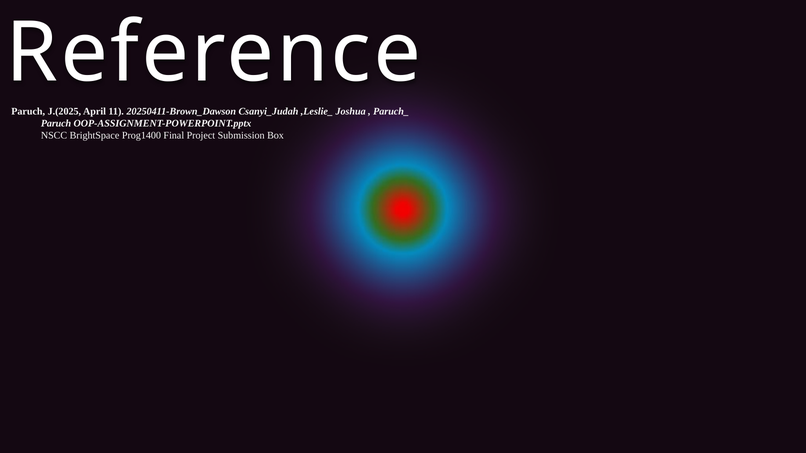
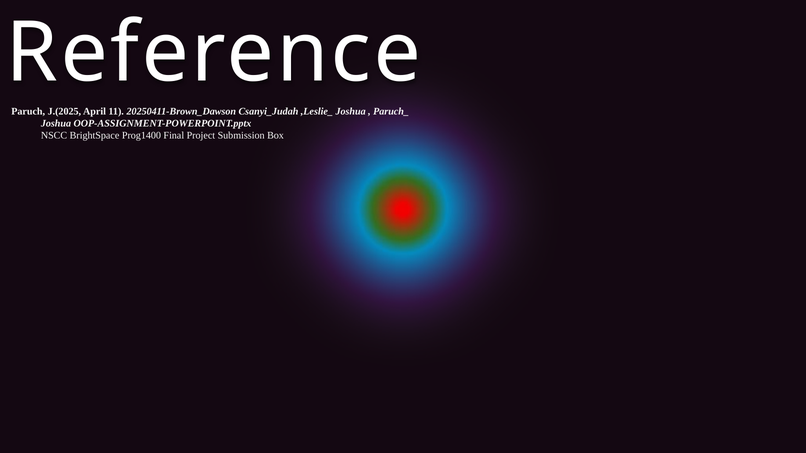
Paruch at (56, 123): Paruch -> Joshua
